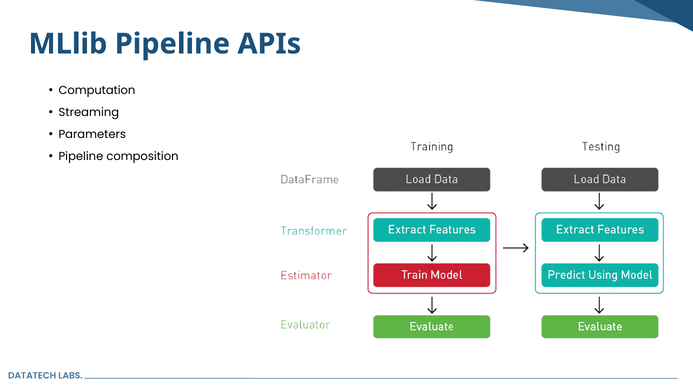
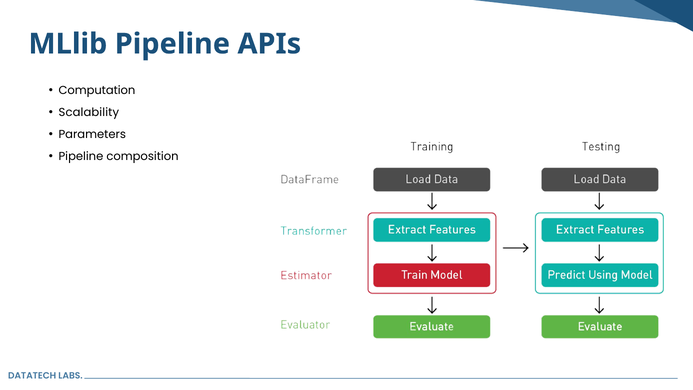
Streaming: Streaming -> Scalability
